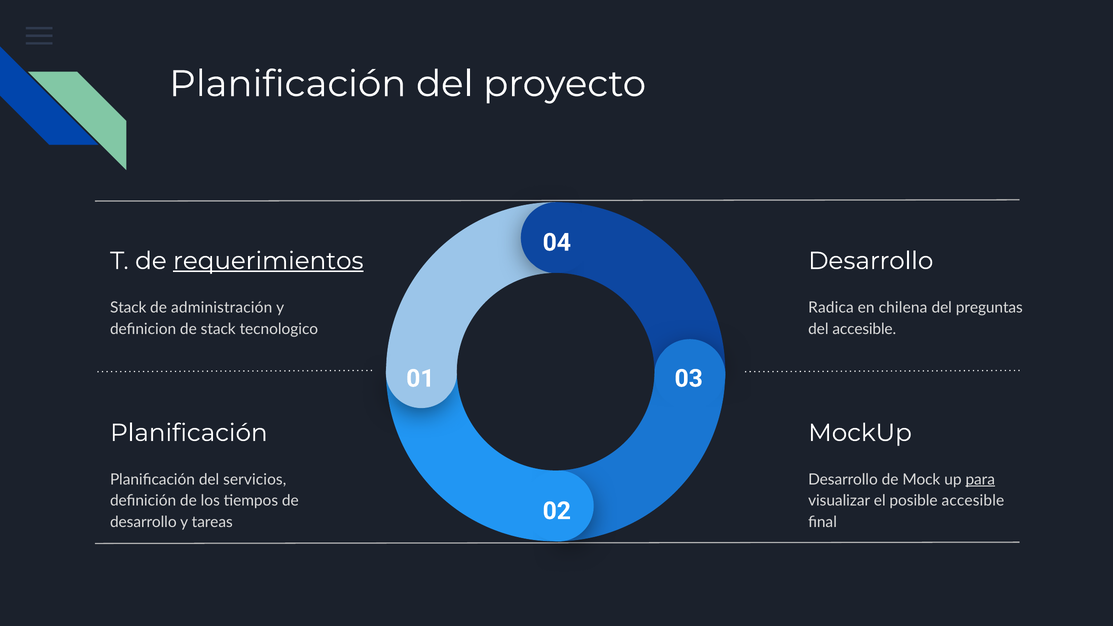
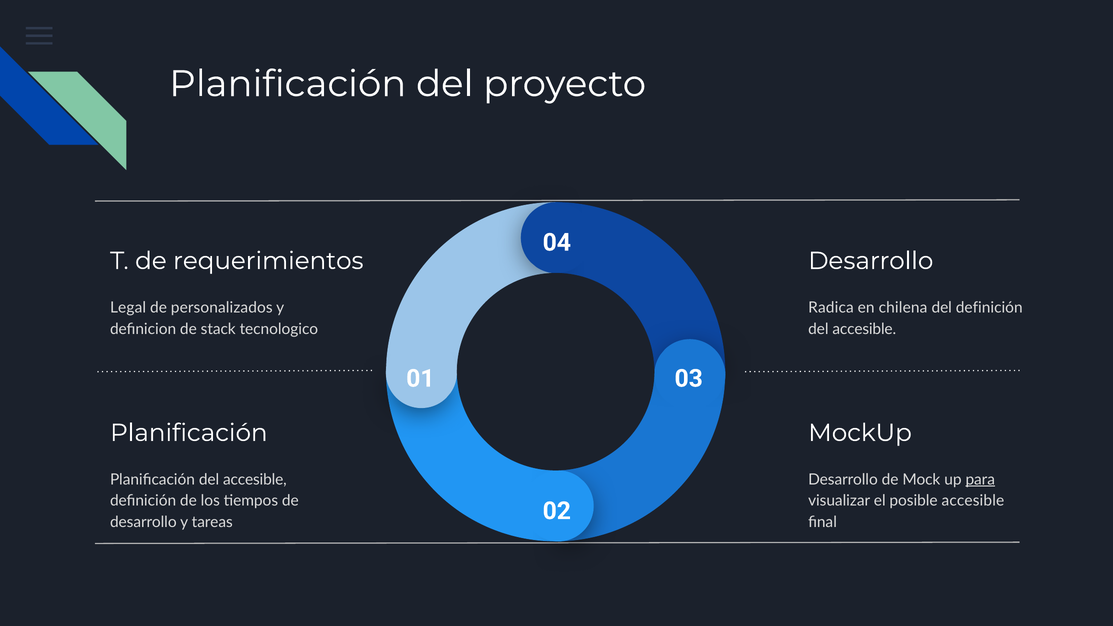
requerimientos underline: present -> none
Stack at (128, 308): Stack -> Legal
administración: administración -> personalizados
del preguntas: preguntas -> definición
Planificación del servicios: servicios -> accesible
